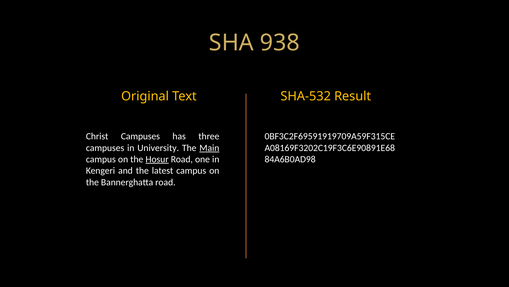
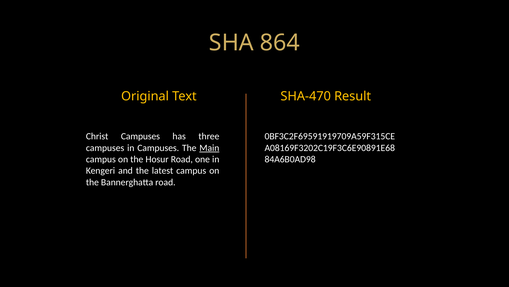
938: 938 -> 864
SHA-532: SHA-532 -> SHA-470
in University: University -> Campuses
Hosur underline: present -> none
